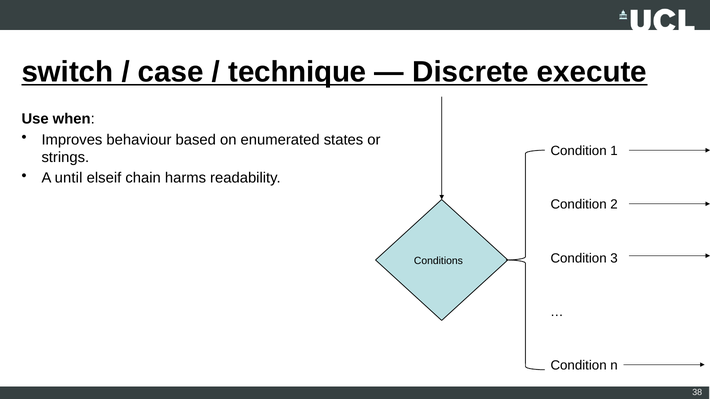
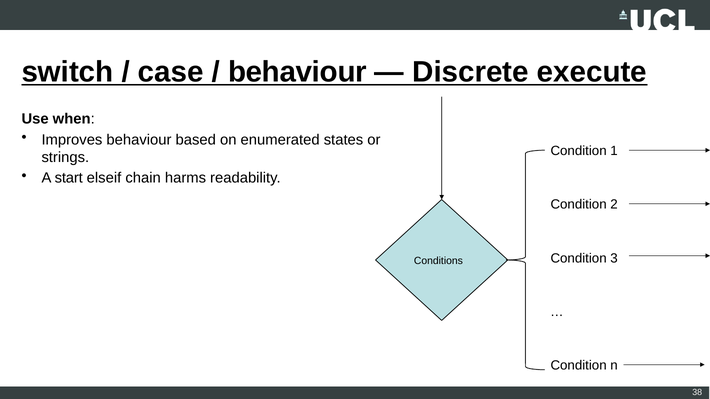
technique at (297, 72): technique -> behaviour
until: until -> start
